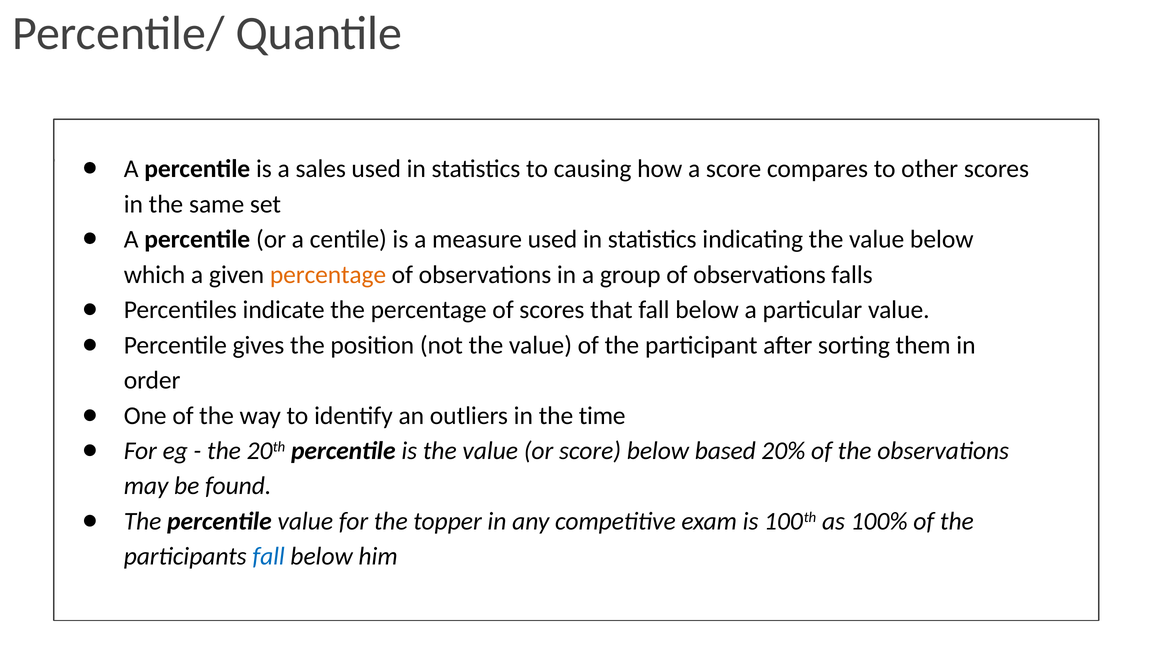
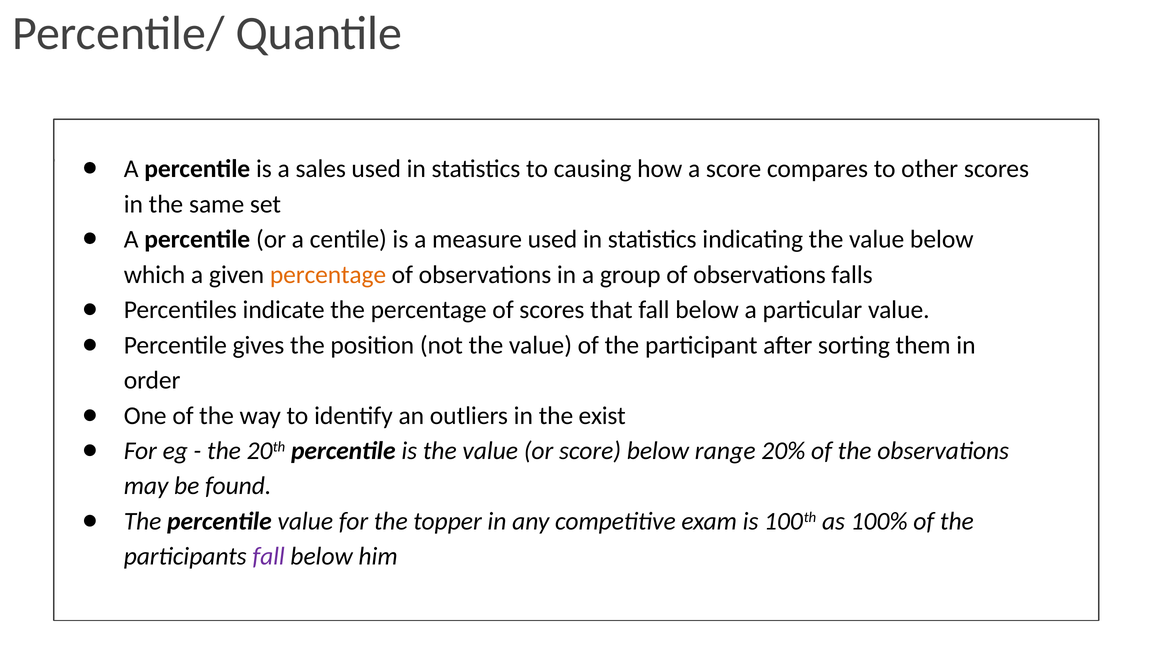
time: time -> exist
based: based -> range
fall at (269, 557) colour: blue -> purple
